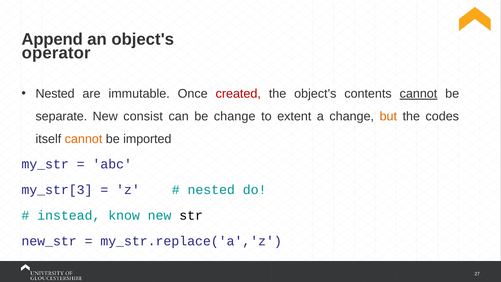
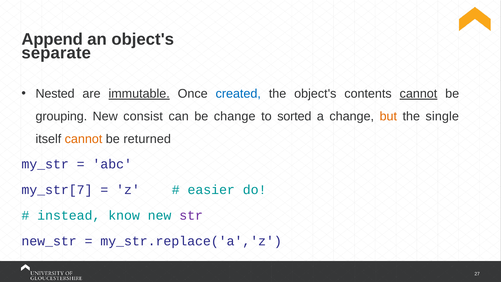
operator: operator -> separate
immutable underline: none -> present
created colour: red -> blue
separate: separate -> grouping
extent: extent -> sorted
codes: codes -> single
imported: imported -> returned
my_str[3: my_str[3 -> my_str[7
nested at (211, 190): nested -> easier
str colour: black -> purple
